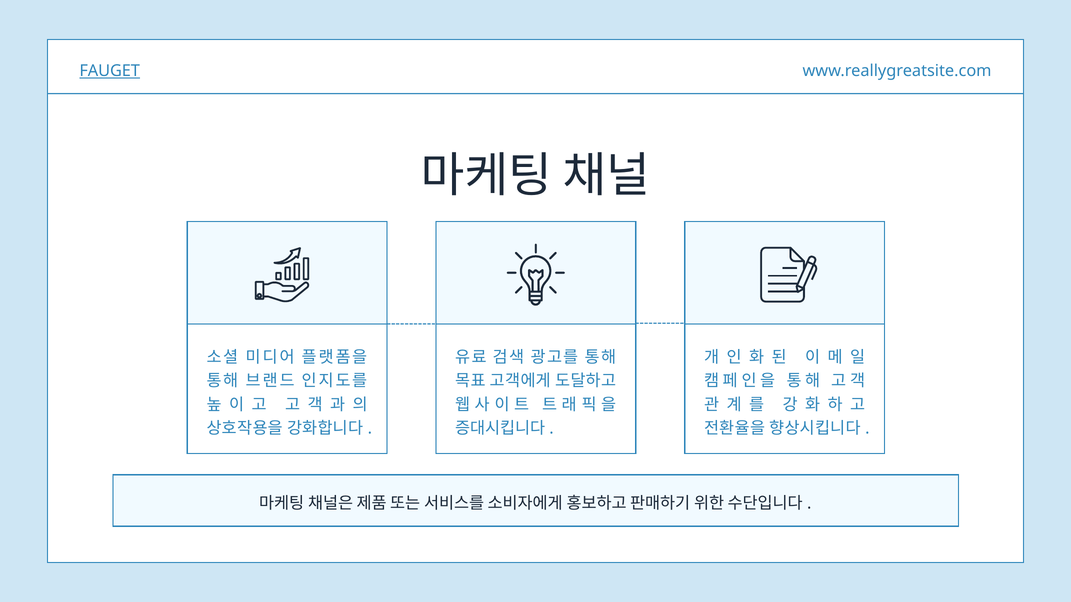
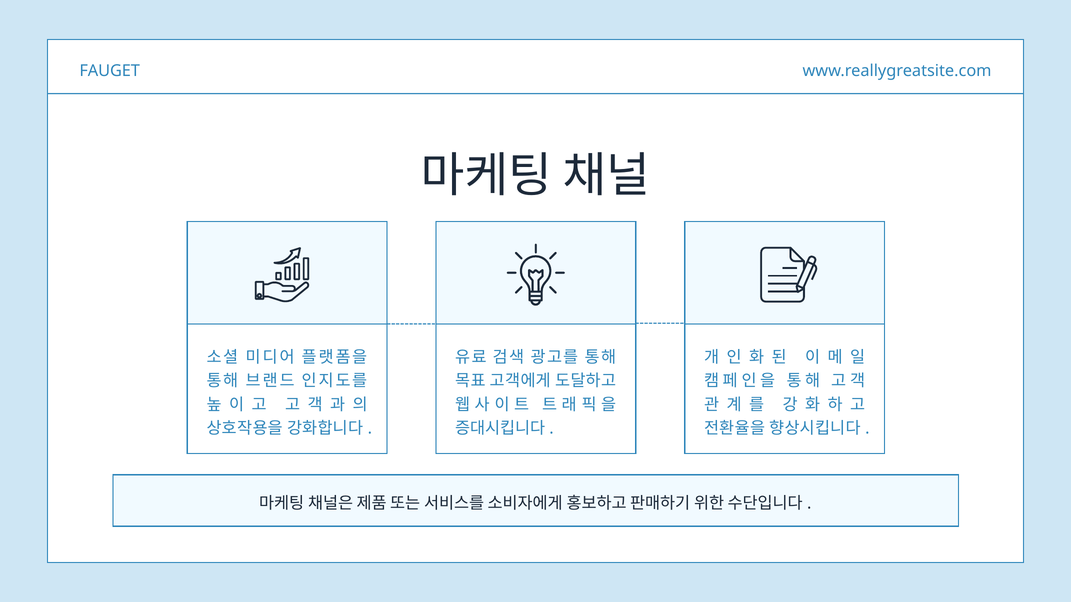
FAUGET underline: present -> none
